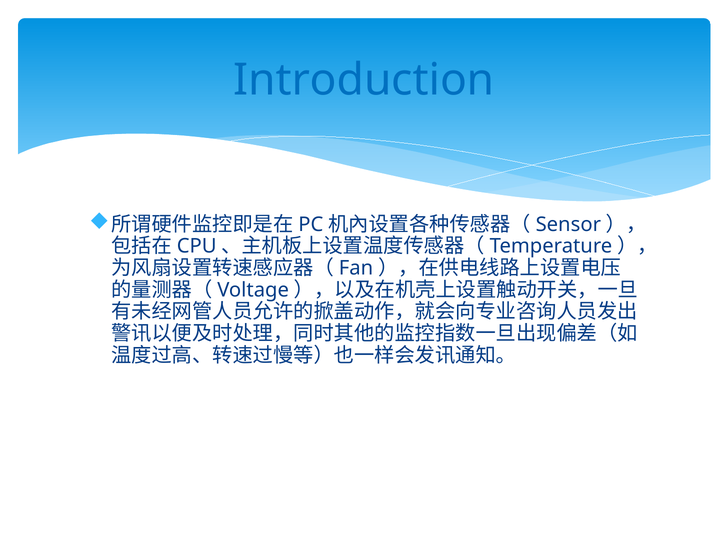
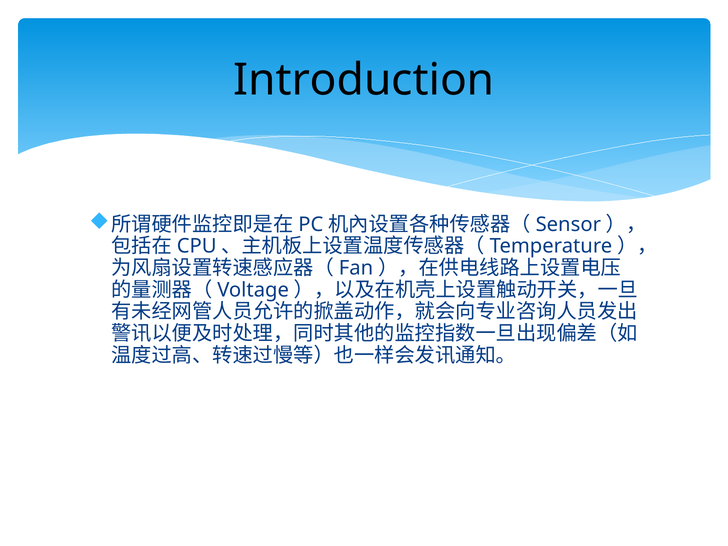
Introduction colour: blue -> black
